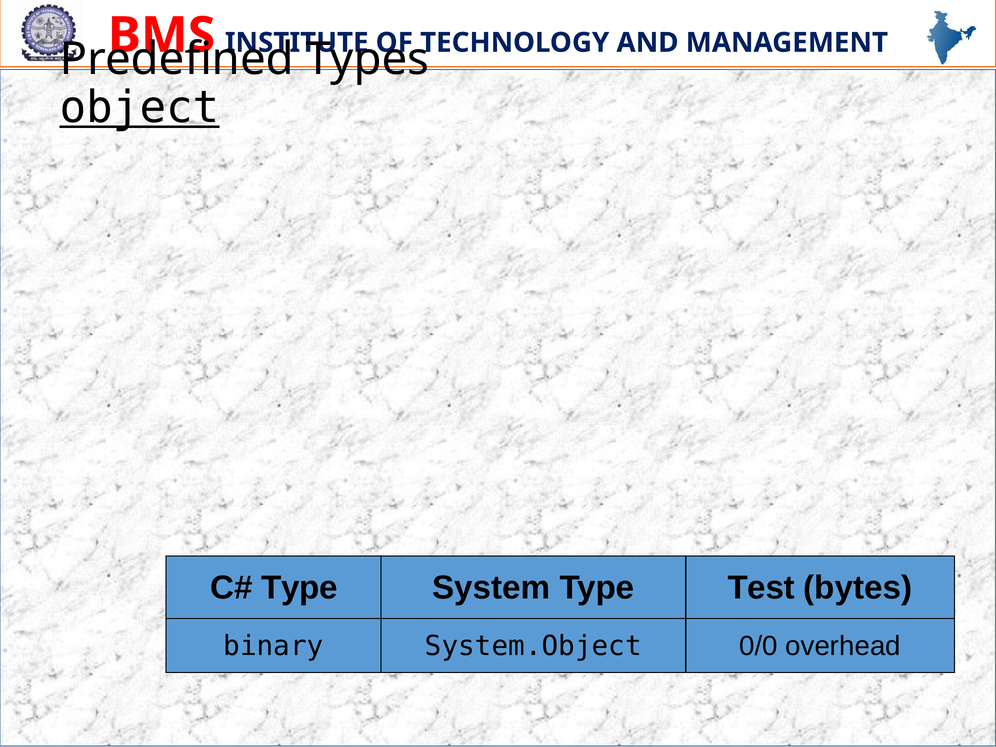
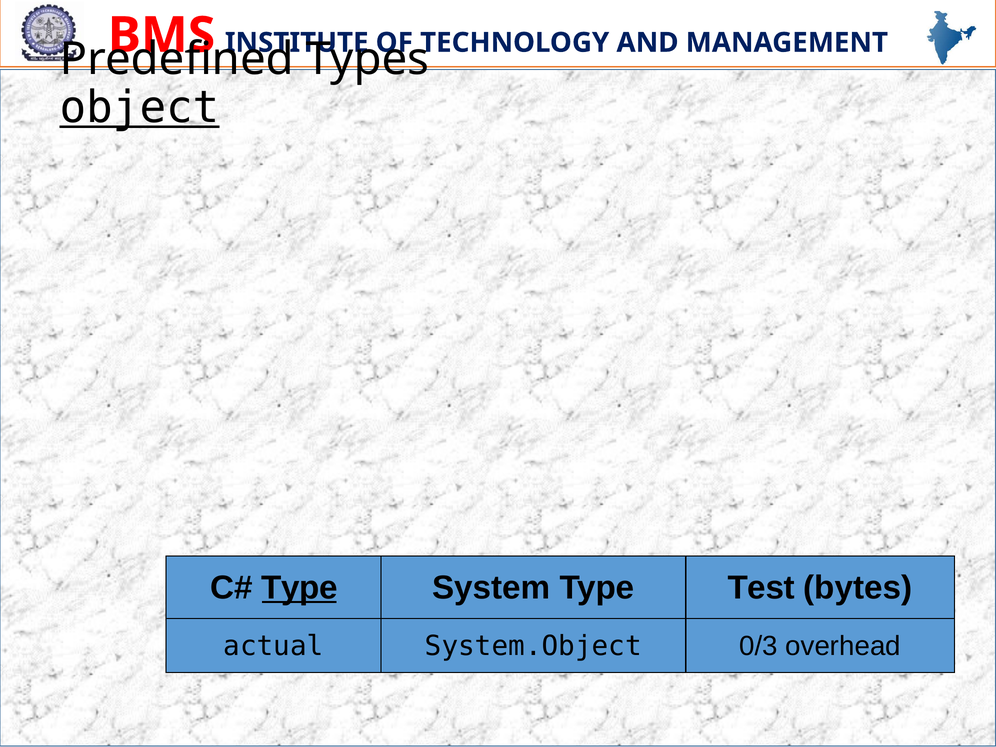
Type at (299, 588) underline: none -> present
binary at (273, 646): binary -> actual
0/0: 0/0 -> 0/3
